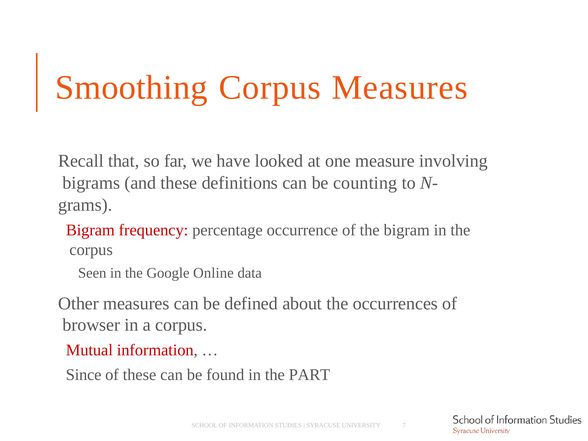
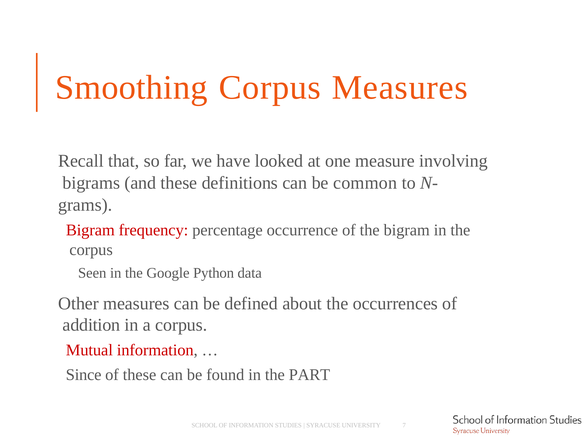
counting: counting -> common
Online: Online -> Python
browser: browser -> addition
